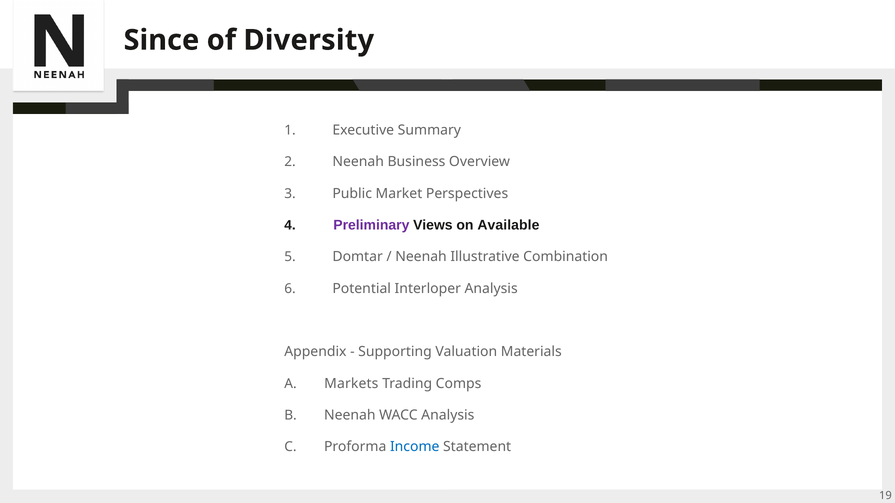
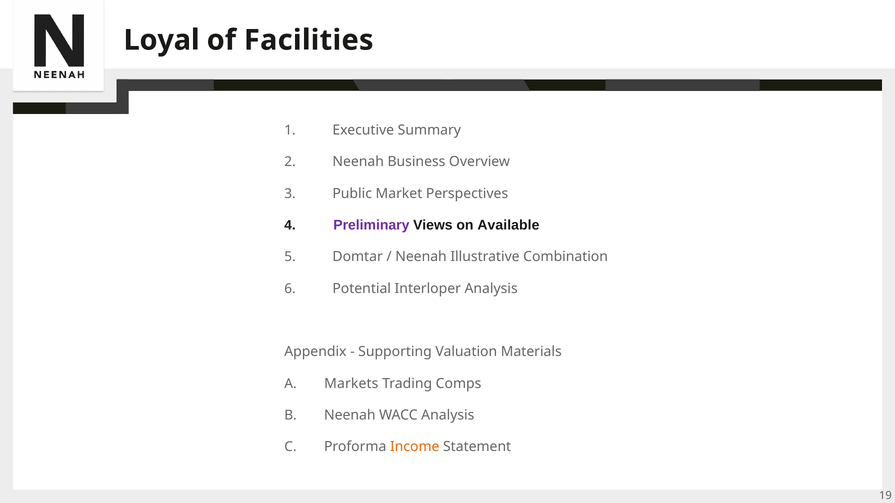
Since: Since -> Loyal
Diversity: Diversity -> Facilities
Income colour: blue -> orange
